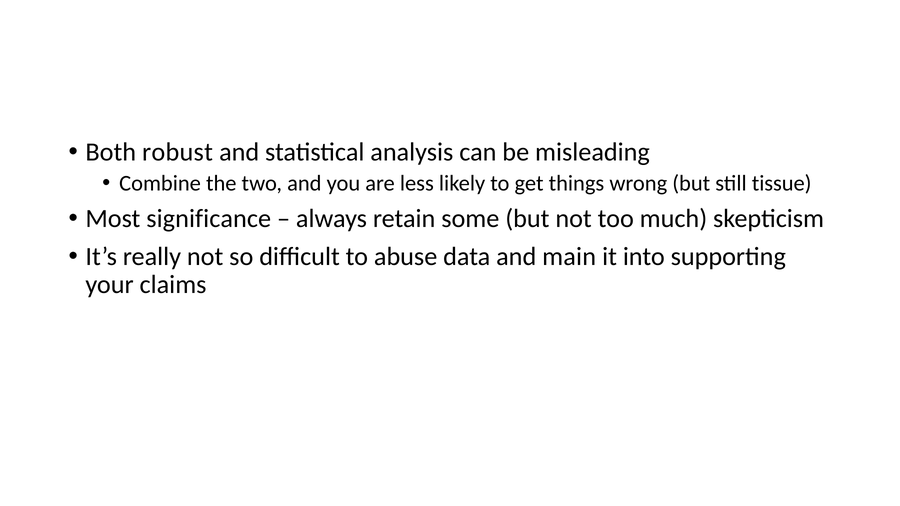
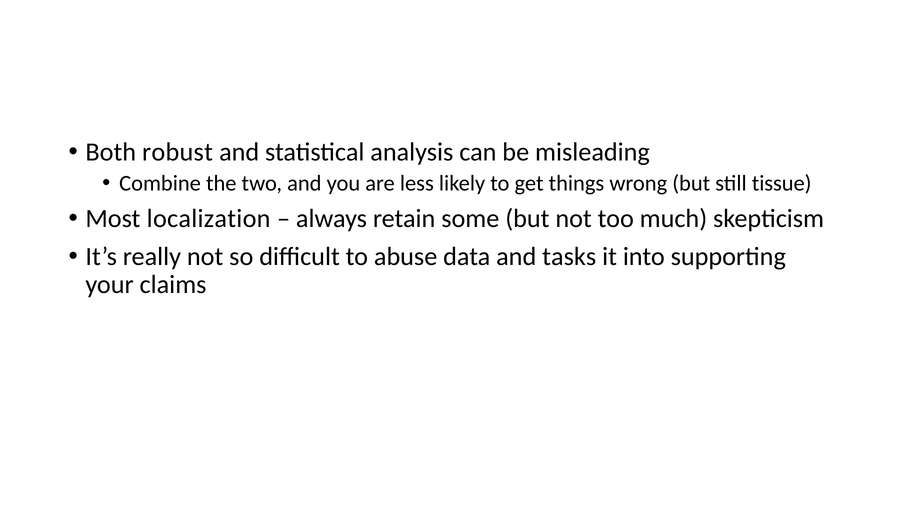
significance: significance -> localization
main: main -> tasks
